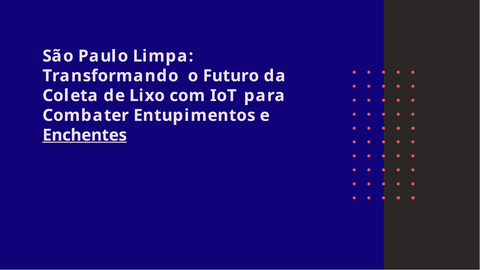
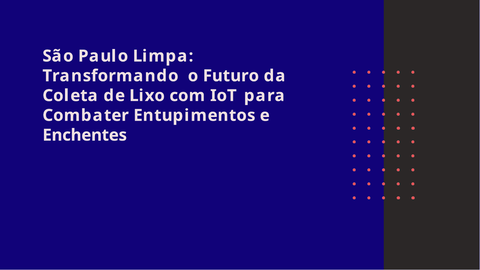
Enchentes underline: present -> none
